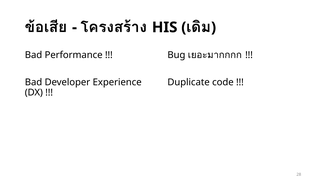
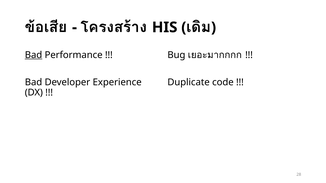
Bad at (34, 55) underline: none -> present
